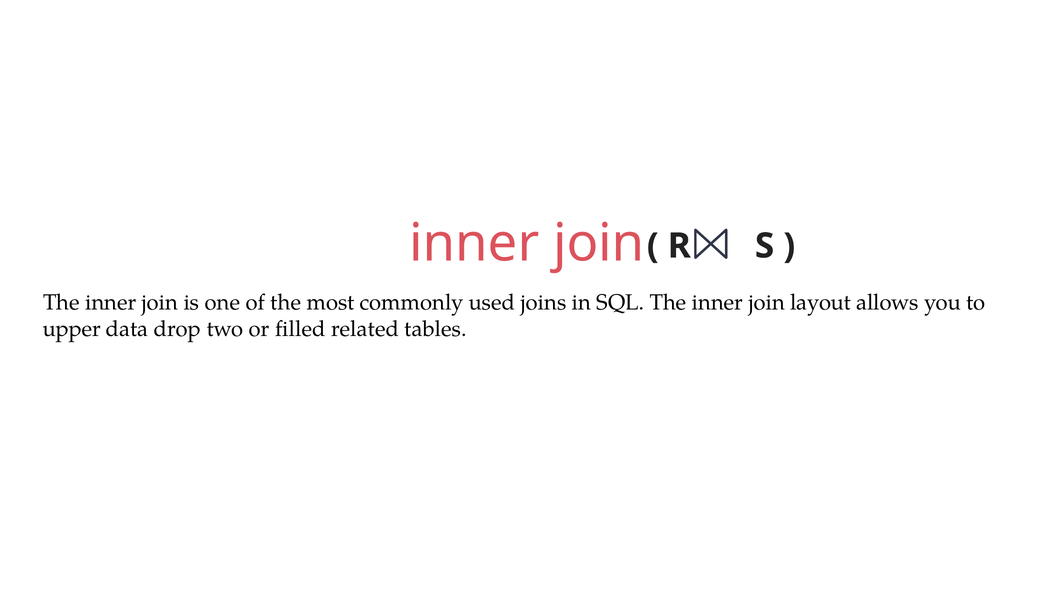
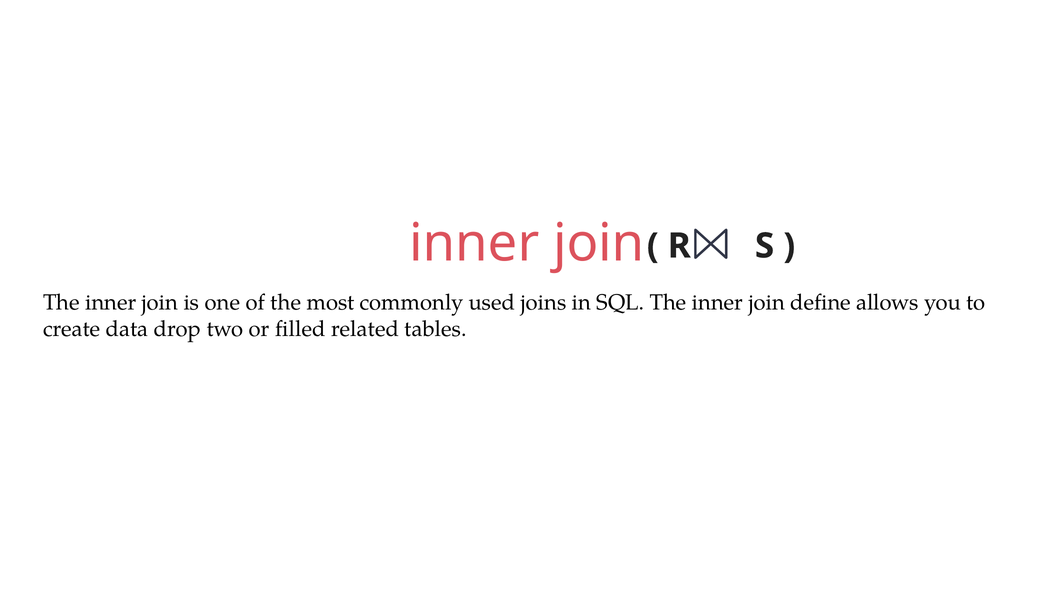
layout: layout -> define
upper: upper -> create
